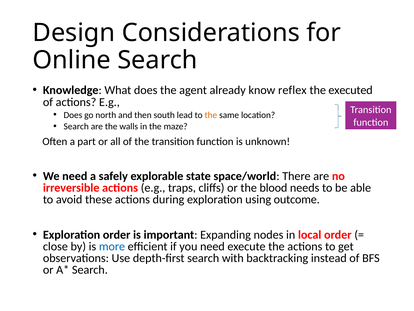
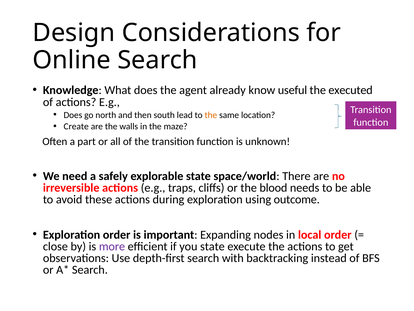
reflex: reflex -> useful
Search at (76, 126): Search -> Create
more colour: blue -> purple
you need: need -> state
